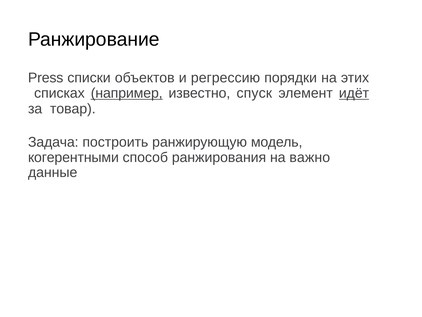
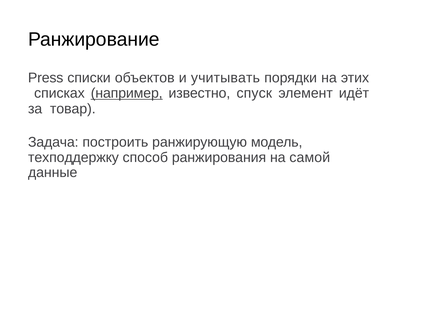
регрессию: регрессию -> учитывать
идёт underline: present -> none
когерентными: когерентными -> техподдержку
важно: важно -> самой
